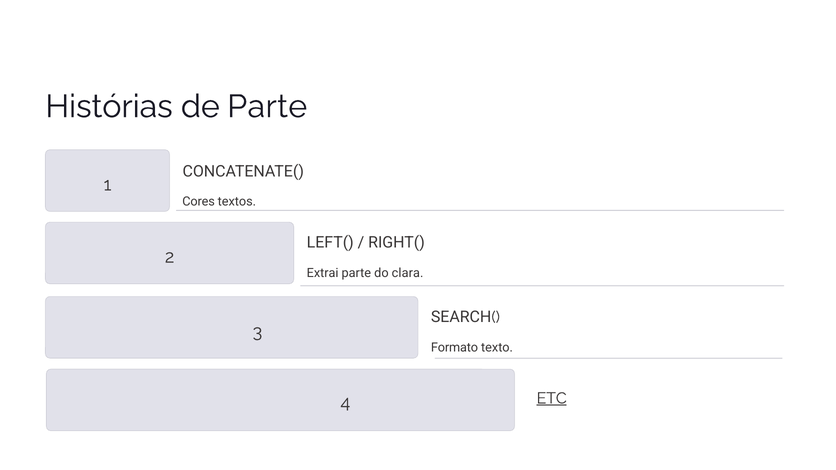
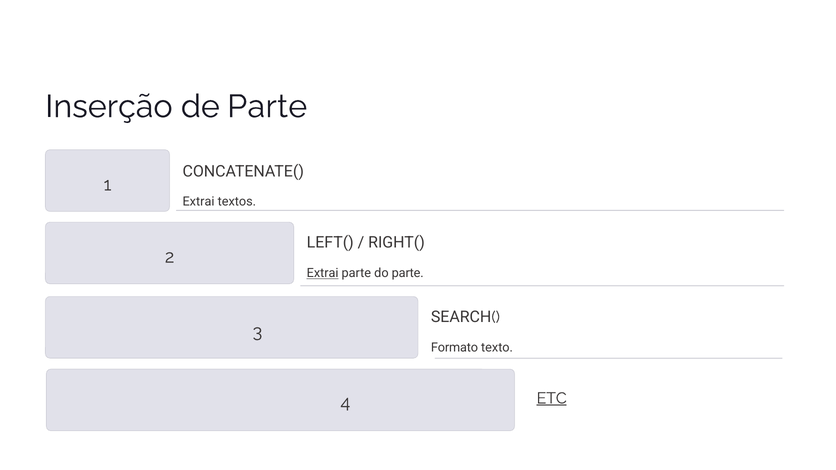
Histórias: Histórias -> Inserção
Cores at (199, 202): Cores -> Extrai
Extrai at (323, 273) underline: none -> present
do clara: clara -> parte
